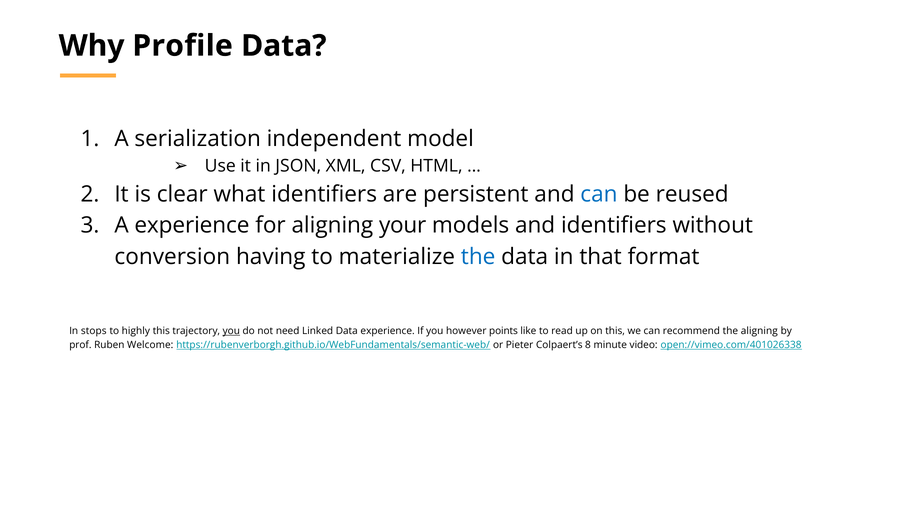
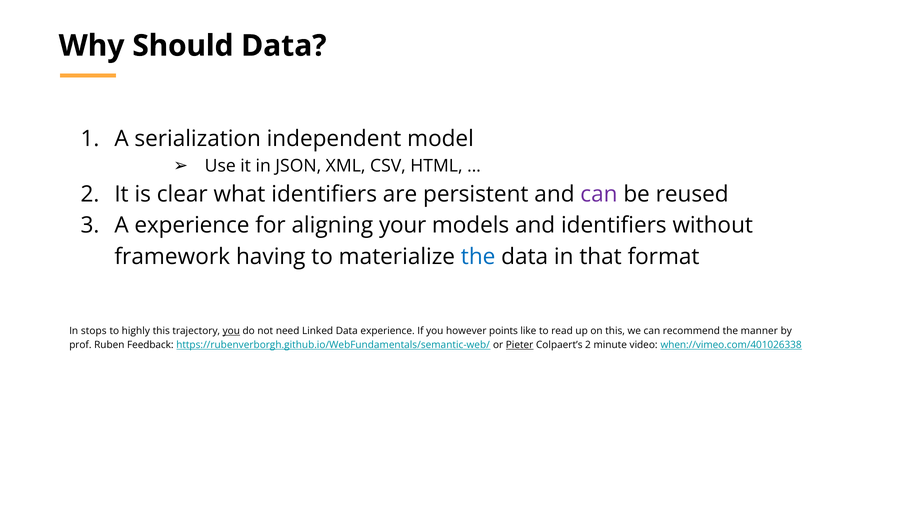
Profile: Profile -> Should
can at (599, 194) colour: blue -> purple
conversion: conversion -> framework
the aligning: aligning -> manner
Welcome: Welcome -> Feedback
Pieter underline: none -> present
Colpaert’s 8: 8 -> 2
open://vimeo.com/401026338: open://vimeo.com/401026338 -> when://vimeo.com/401026338
